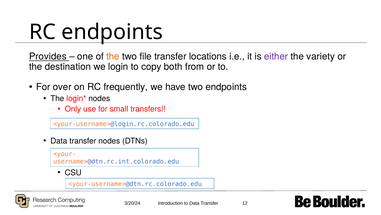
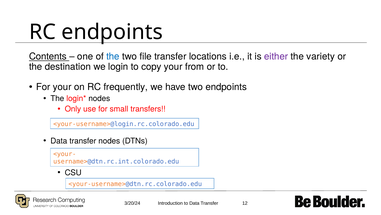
Provides: Provides -> Contents
the at (113, 56) colour: orange -> blue
copy both: both -> your
For over: over -> your
